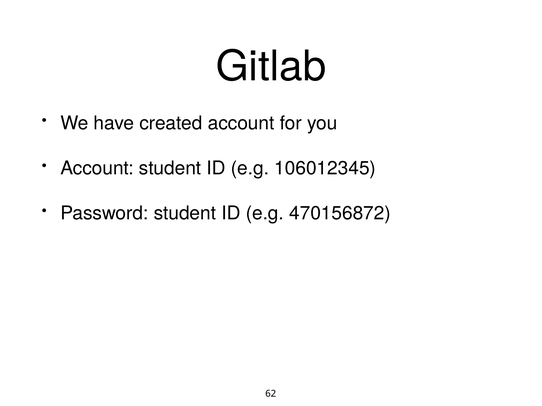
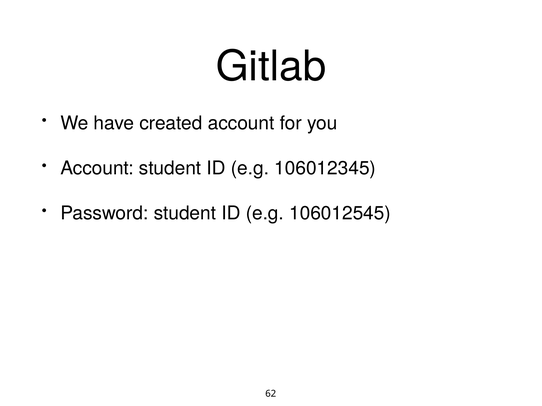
470156872: 470156872 -> 106012545
